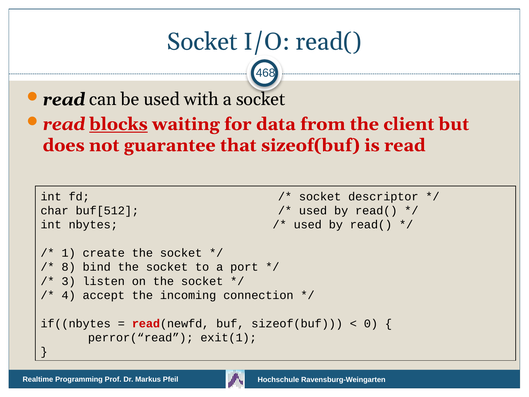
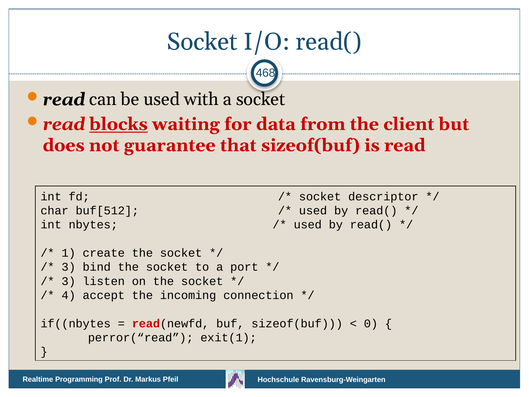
8 at (69, 267): 8 -> 3
